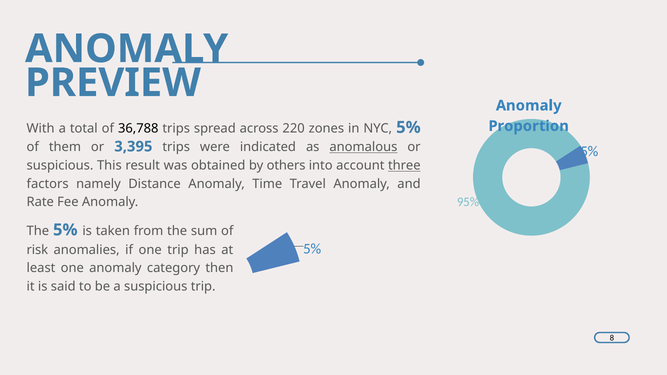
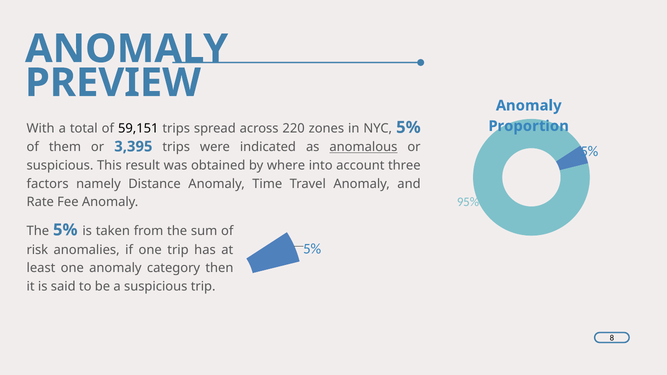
36,788: 36,788 -> 59,151
others: others -> where
three underline: present -> none
